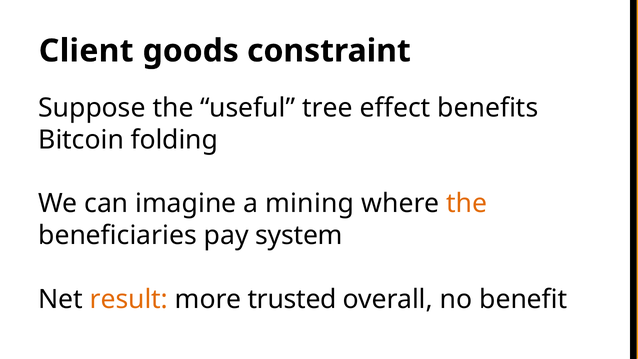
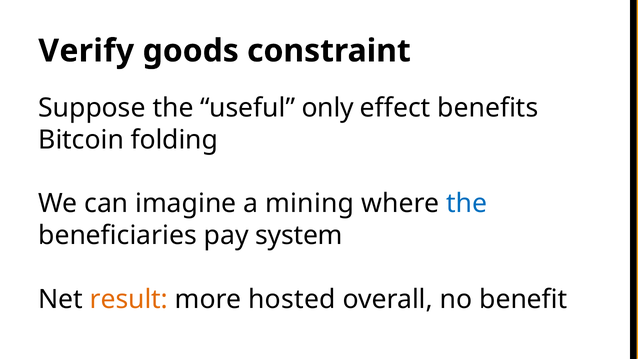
Client: Client -> Verify
tree: tree -> only
the at (467, 204) colour: orange -> blue
trusted: trusted -> hosted
